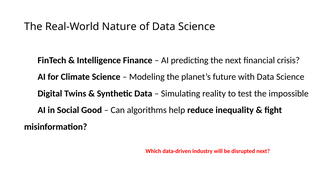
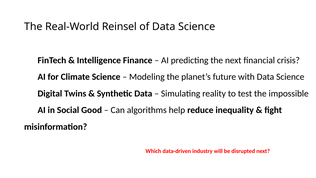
Nature: Nature -> Reinsel
